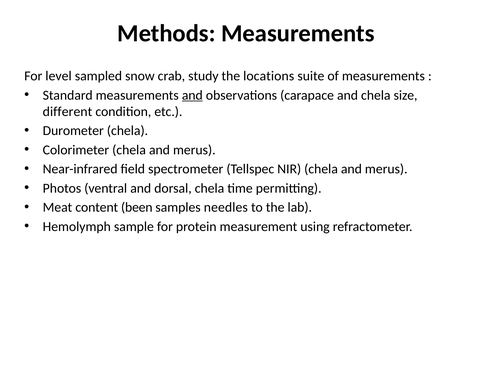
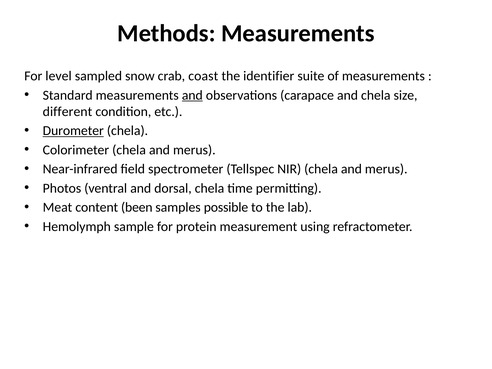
study: study -> coast
locations: locations -> identifier
Durometer underline: none -> present
needles: needles -> possible
